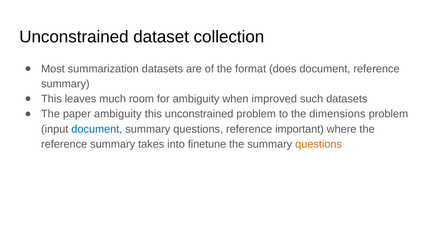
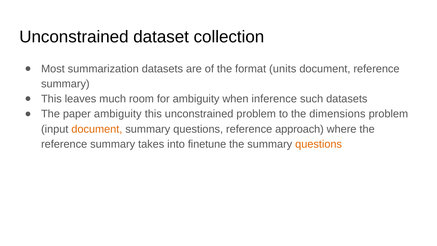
does: does -> units
improved: improved -> inference
document at (97, 129) colour: blue -> orange
important: important -> approach
